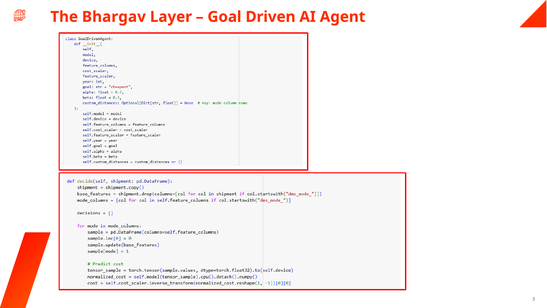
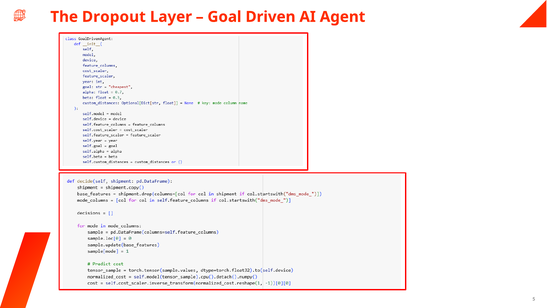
Bhargav: Bhargav -> Dropout
